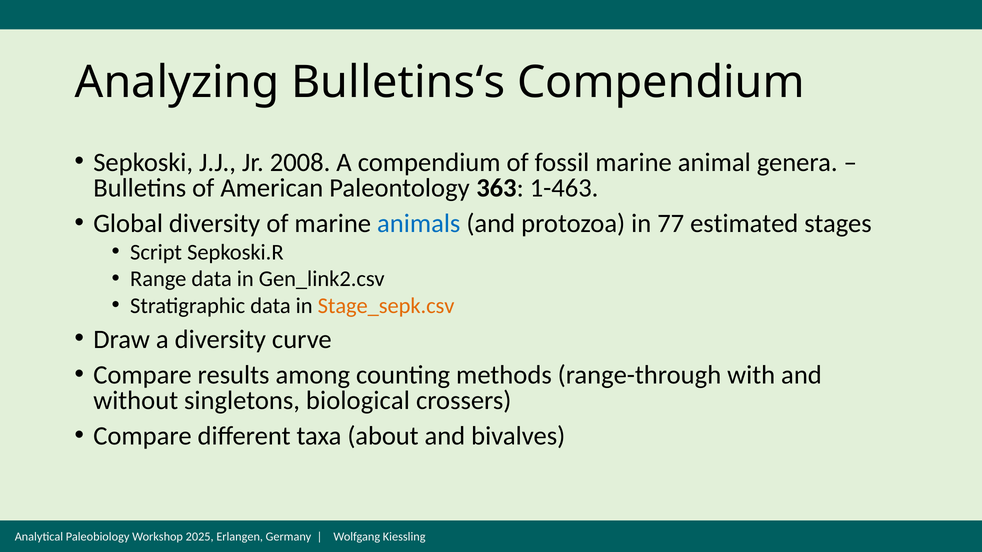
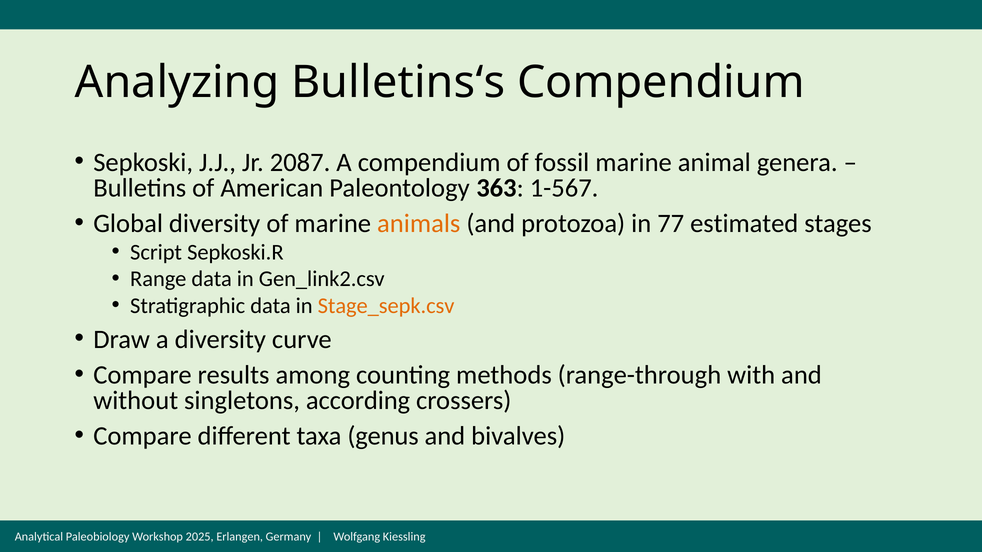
2008: 2008 -> 2087
1-463: 1-463 -> 1-567
animals colour: blue -> orange
biological: biological -> according
about: about -> genus
